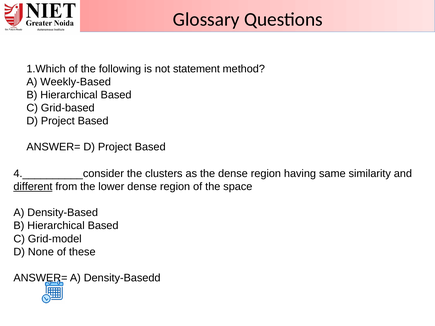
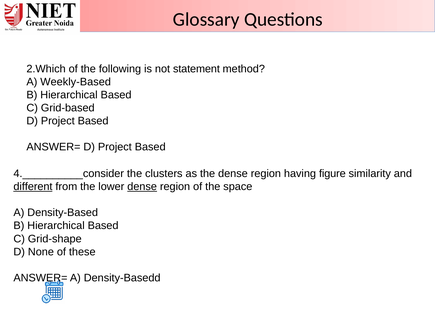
1.Which: 1.Which -> 2.Which
same: same -> figure
dense at (142, 187) underline: none -> present
Grid-model: Grid-model -> Grid-shape
